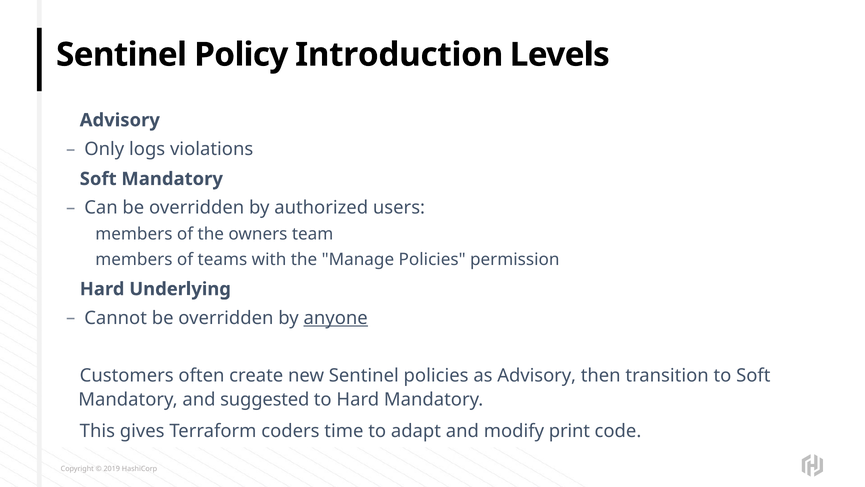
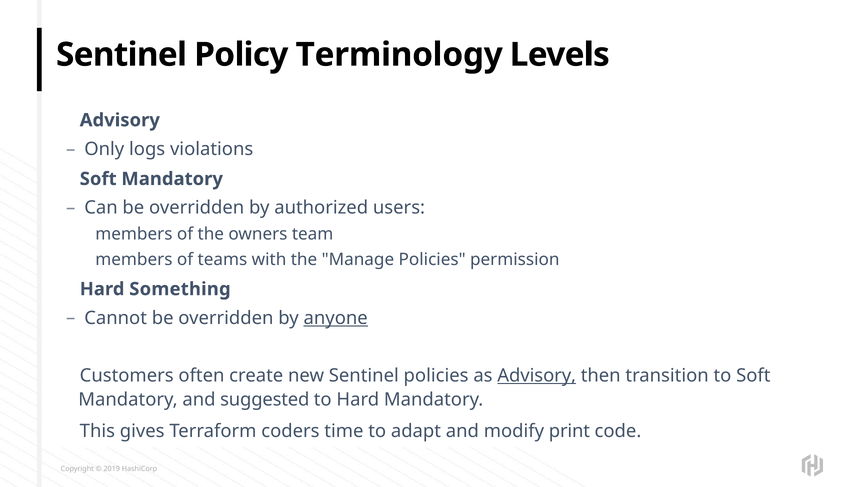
Introduction: Introduction -> Terminology
Underlying: Underlying -> Something
Advisory at (537, 375) underline: none -> present
